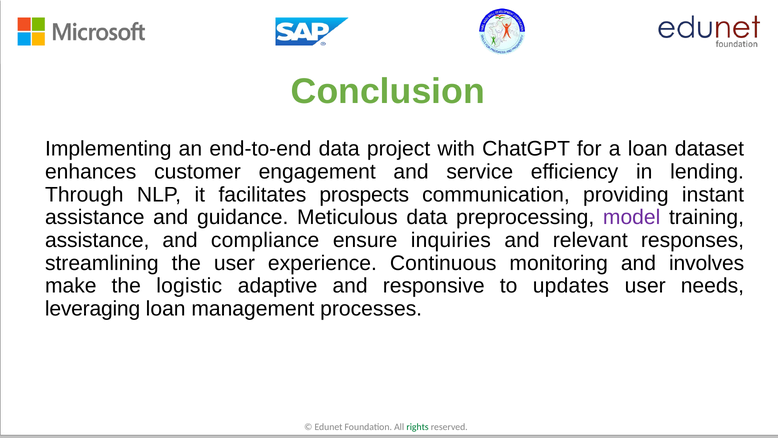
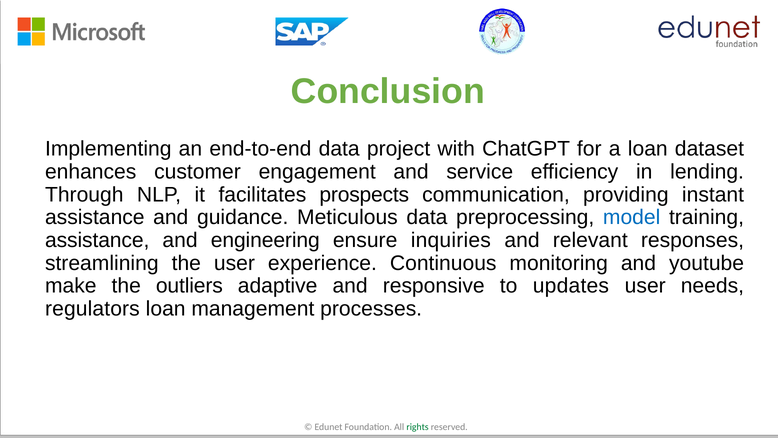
model colour: purple -> blue
compliance: compliance -> engineering
involves: involves -> youtube
logistic: logistic -> outliers
leveraging: leveraging -> regulators
